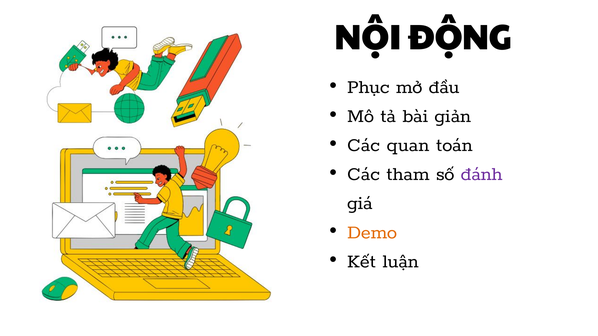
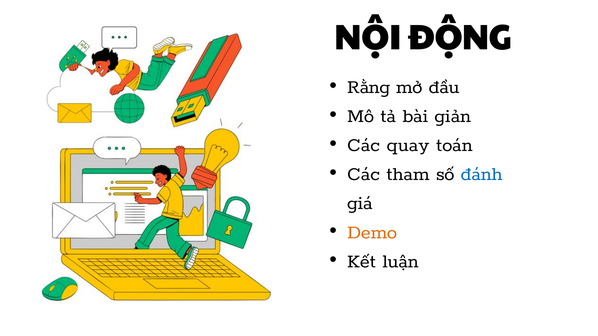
Phục: Phục -> Rằng
quan: quan -> quay
đánh colour: purple -> blue
